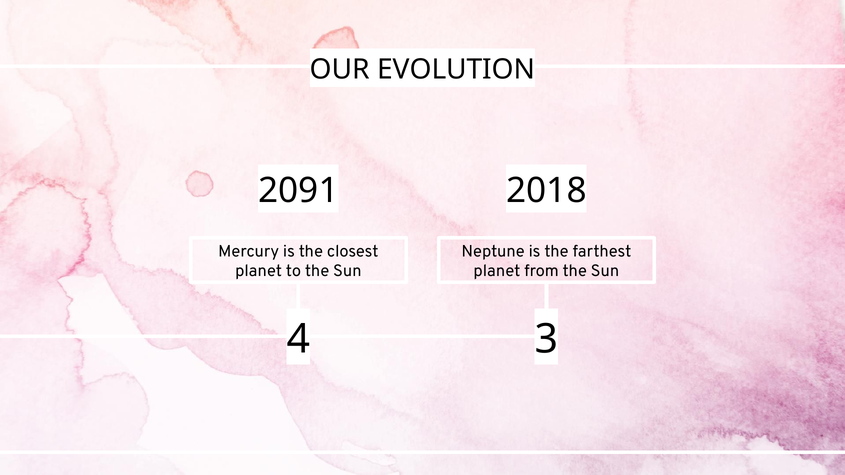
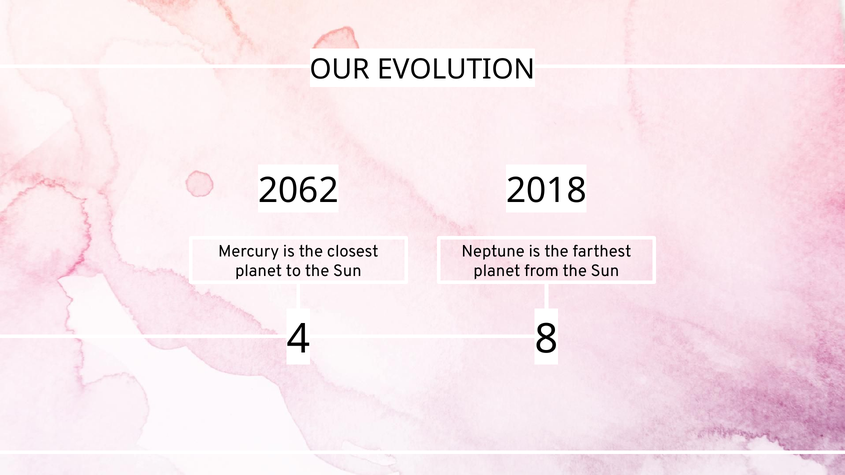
2091: 2091 -> 2062
3: 3 -> 8
